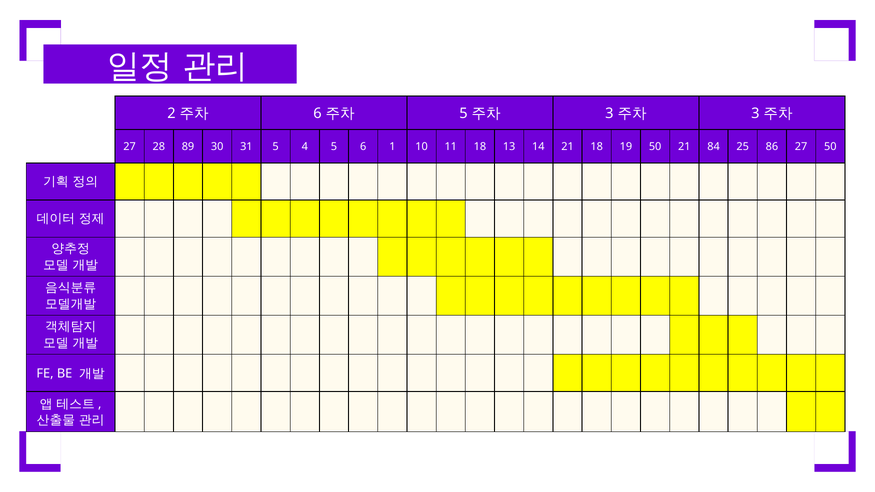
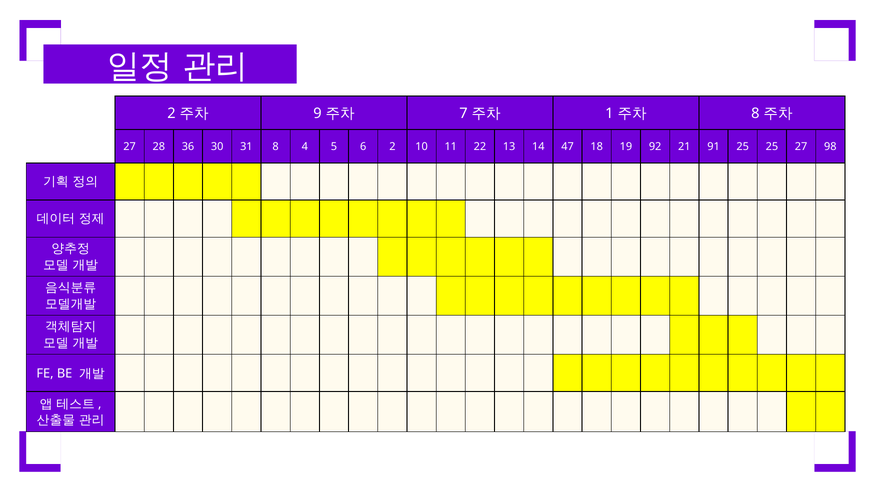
6 at (317, 114): 6 -> 9
5 at (463, 114): 5 -> 7
3 at (609, 114): 3 -> 1
3 at (755, 114): 3 -> 8
89: 89 -> 36
31 5: 5 -> 8
6 1: 1 -> 2
11 18: 18 -> 22
14 21: 21 -> 47
19 50: 50 -> 92
84: 84 -> 91
25 86: 86 -> 25
27 50: 50 -> 98
